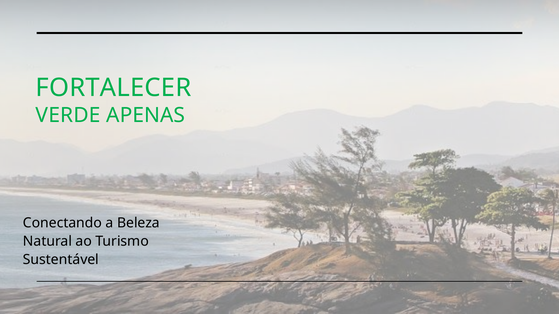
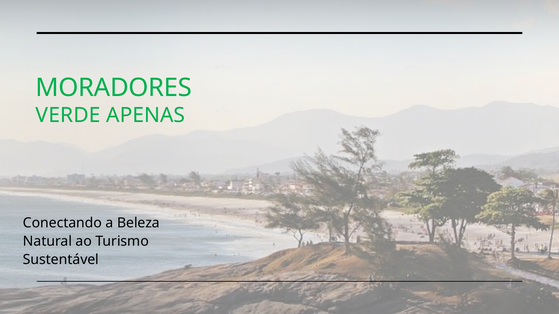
FORTALECER: FORTALECER -> MORADORES
